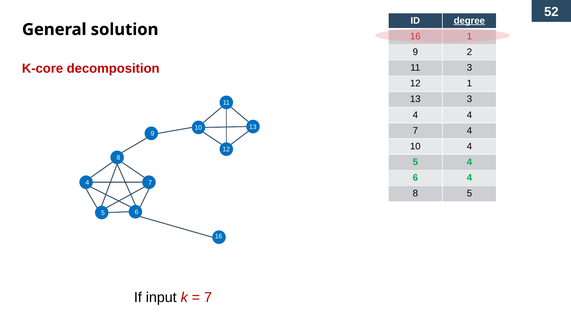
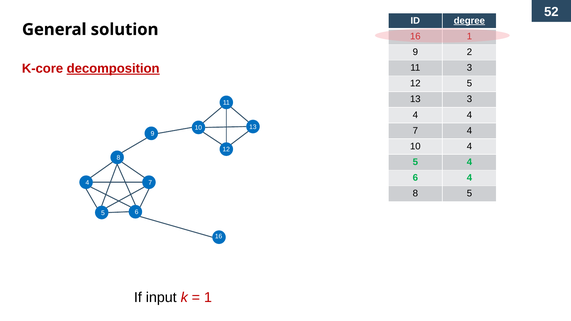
decomposition underline: none -> present
12 1: 1 -> 5
7 at (208, 298): 7 -> 1
